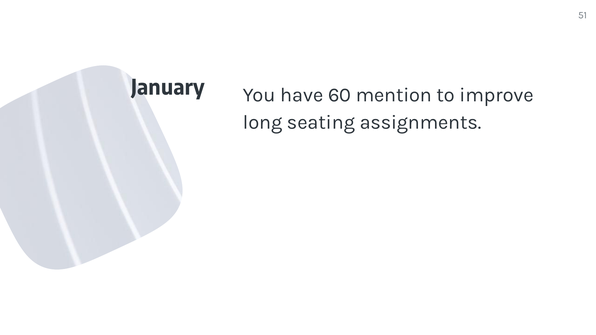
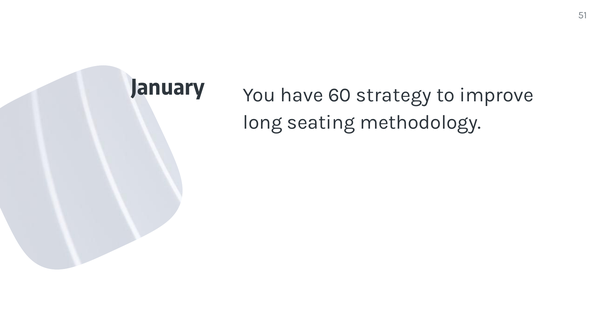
mention: mention -> strategy
assignments: assignments -> methodology
